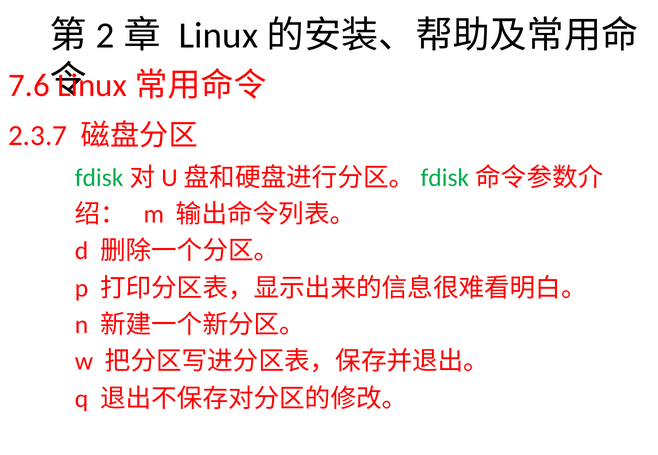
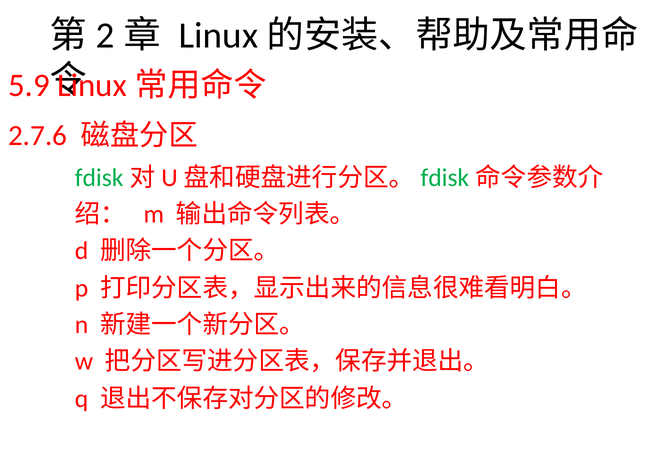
7.6: 7.6 -> 5.9
2.3.7: 2.3.7 -> 2.7.6
